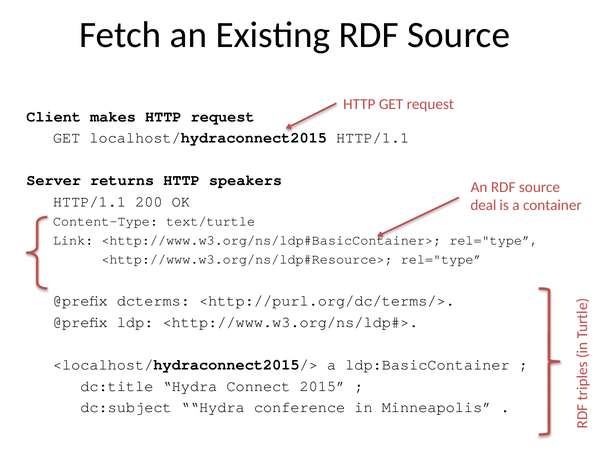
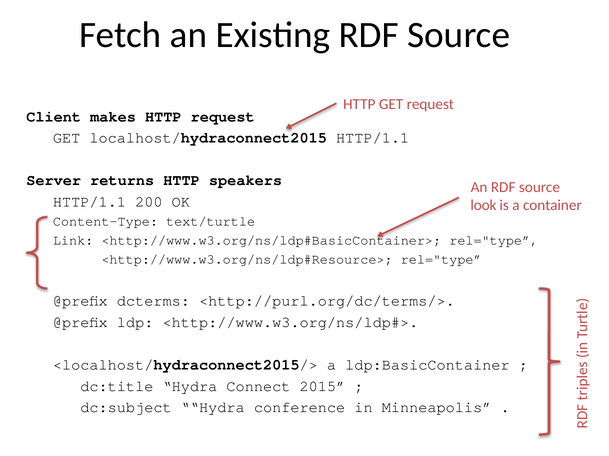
deal: deal -> look
